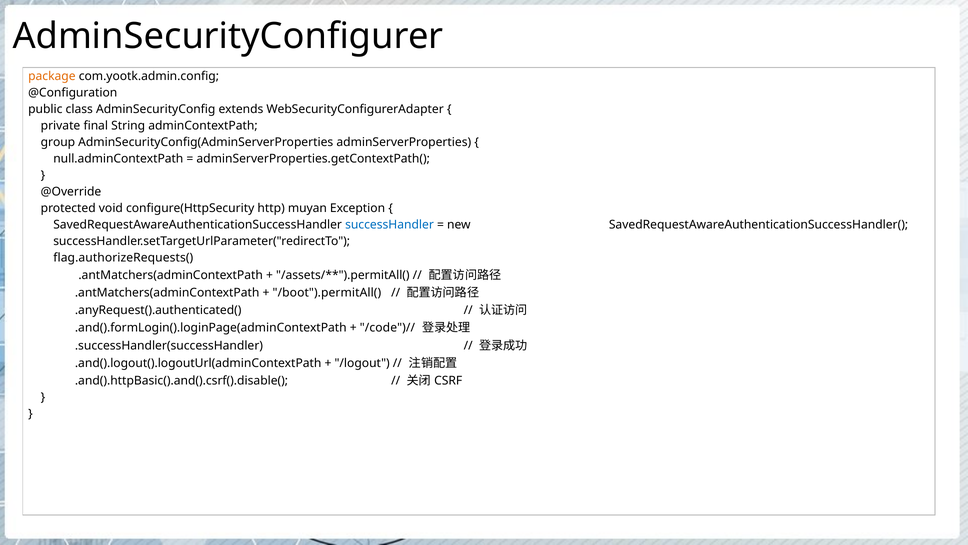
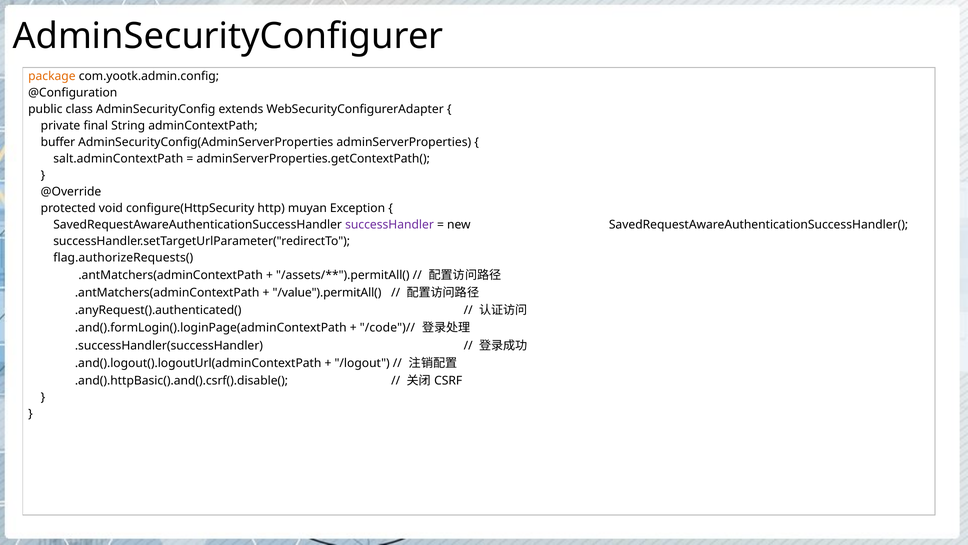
group: group -> buffer
null.adminContextPath: null.adminContextPath -> salt.adminContextPath
successHandler colour: blue -> purple
/boot").permitAll(: /boot").permitAll( -> /value").permitAll(
